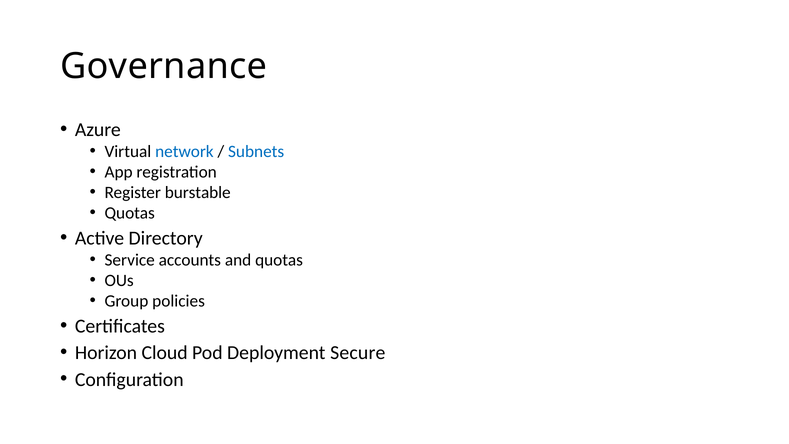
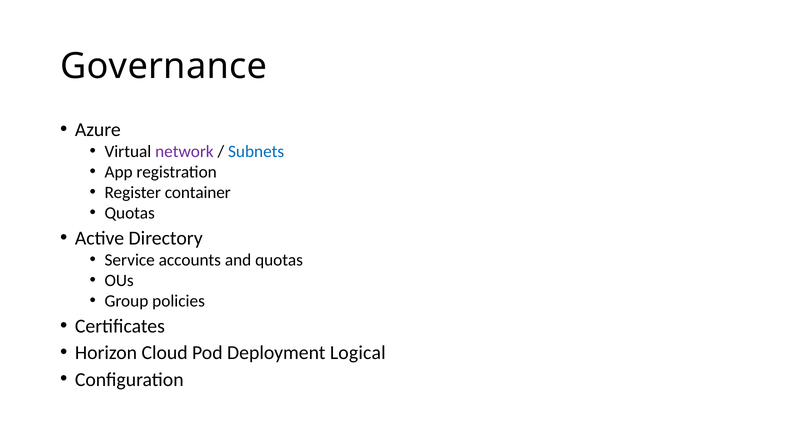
network colour: blue -> purple
burstable: burstable -> container
Secure: Secure -> Logical
